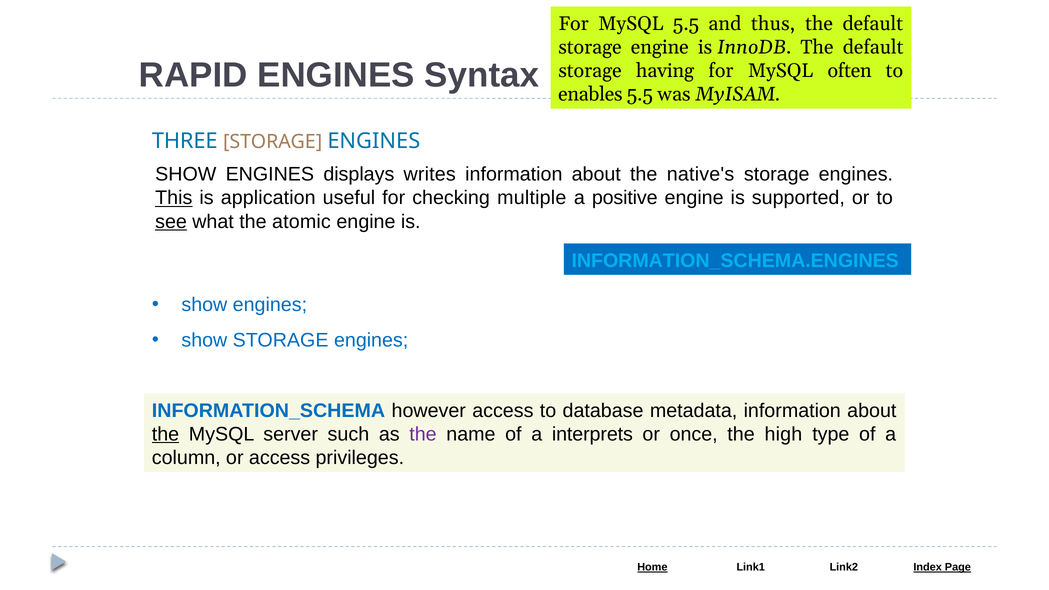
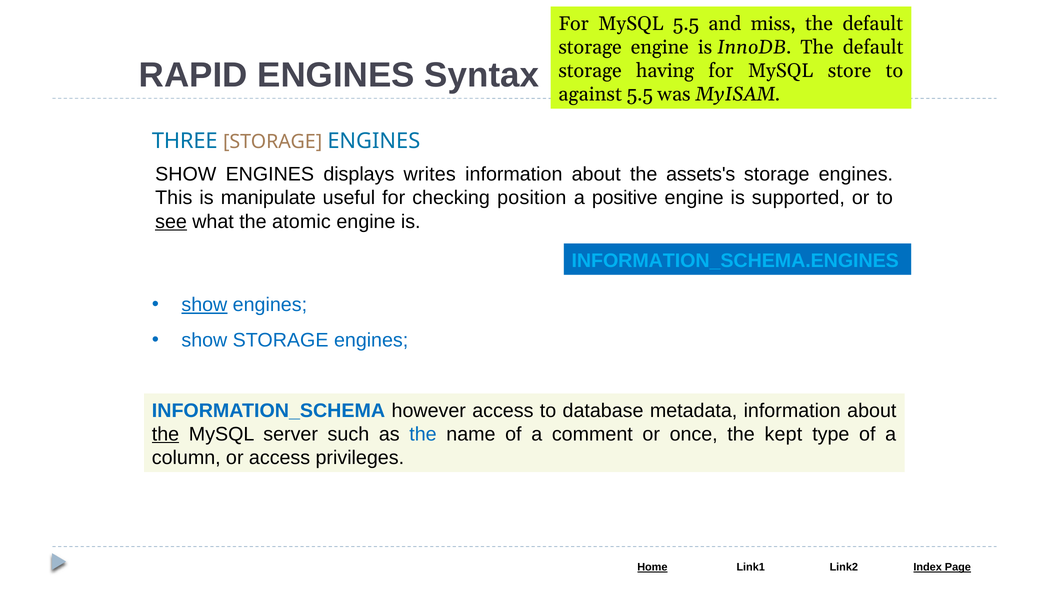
thus: thus -> miss
often: often -> store
enables: enables -> against
native's: native's -> assets's
This underline: present -> none
application: application -> manipulate
multiple: multiple -> position
show at (204, 305) underline: none -> present
the at (423, 434) colour: purple -> blue
interprets: interprets -> comment
high: high -> kept
